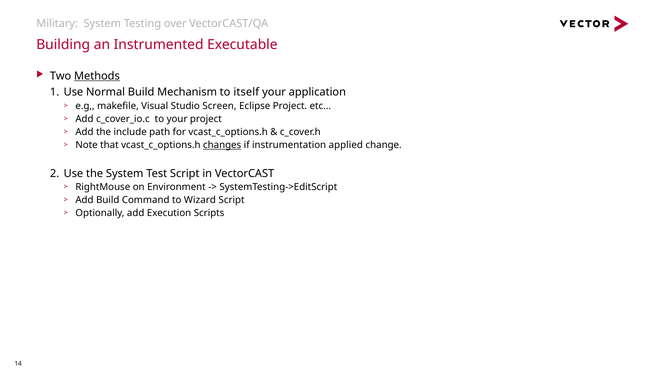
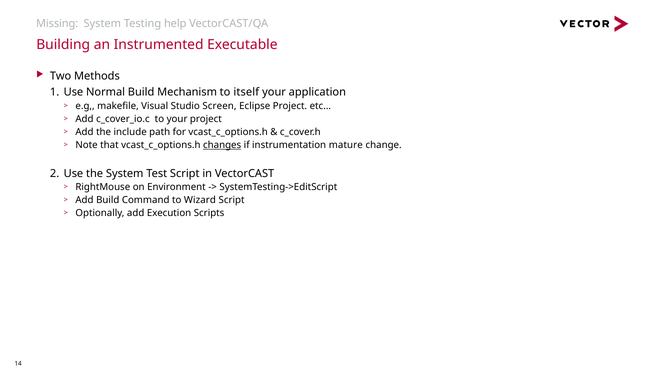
Military: Military -> Missing
over: over -> help
Methods underline: present -> none
applied: applied -> mature
